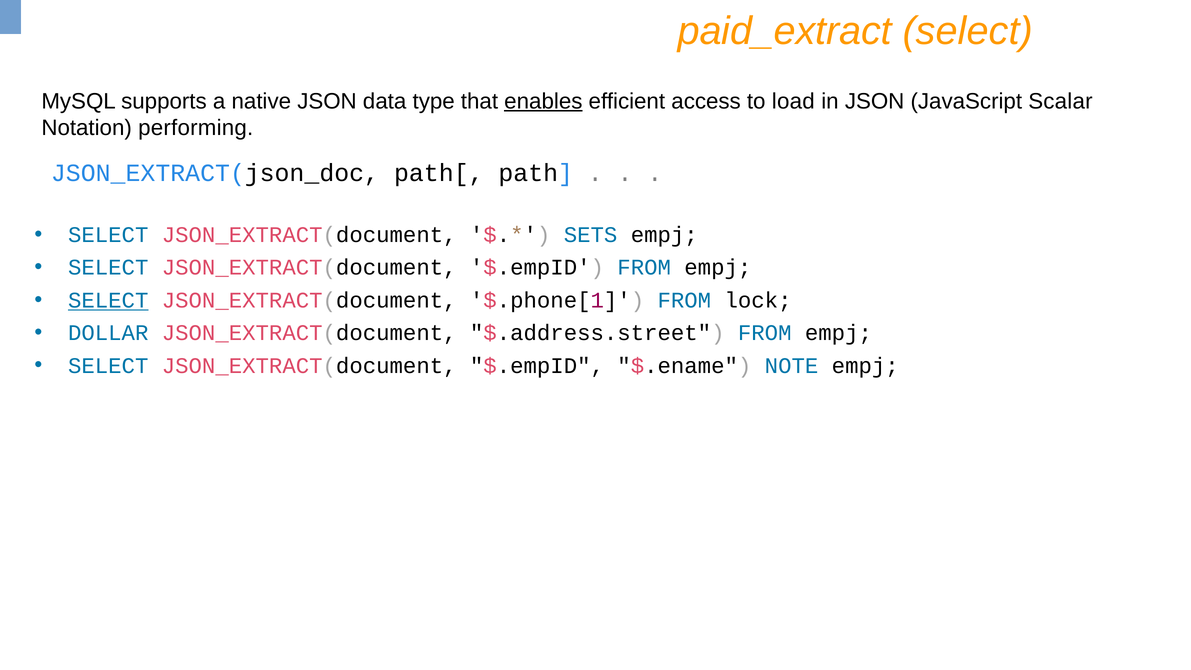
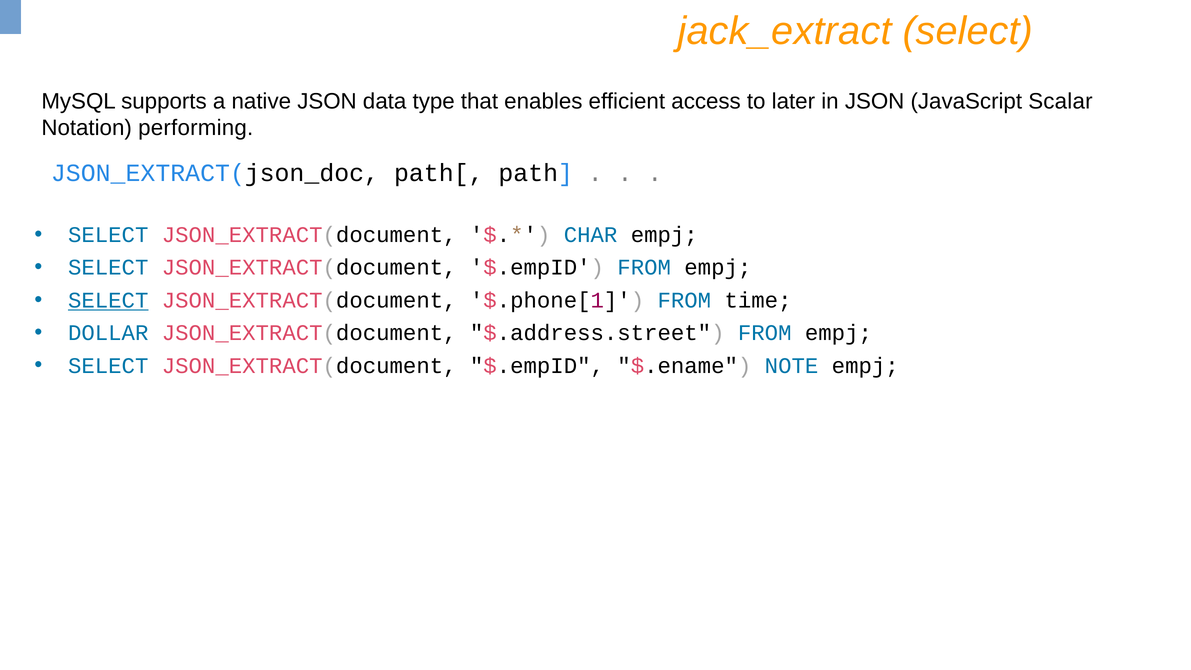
paid_extract: paid_extract -> jack_extract
enables underline: present -> none
load: load -> later
SETS: SETS -> CHAR
lock: lock -> time
